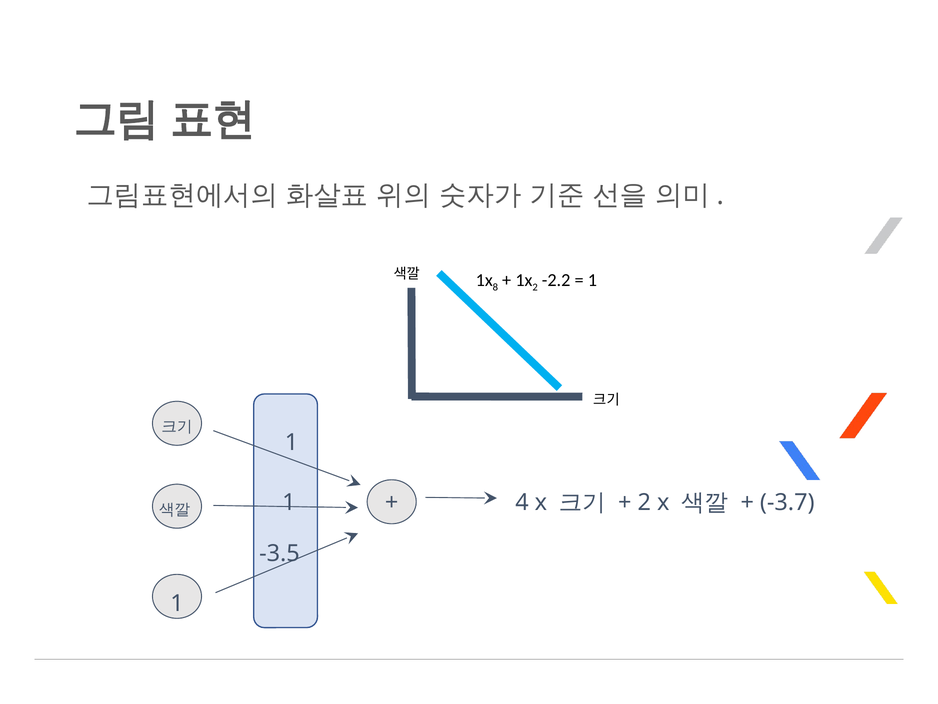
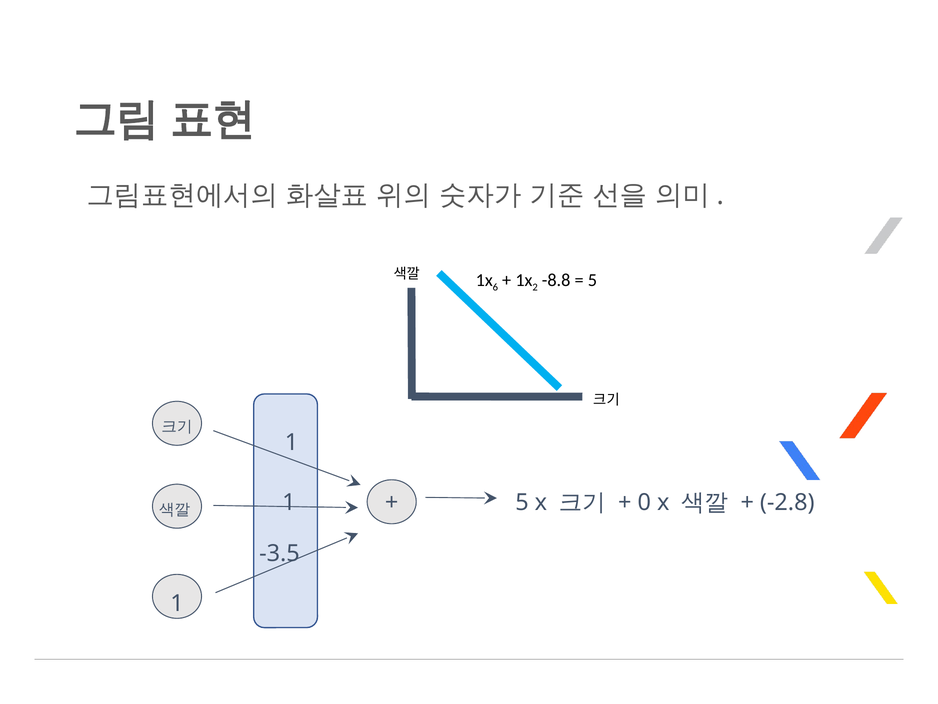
8: 8 -> 6
-2.2: -2.2 -> -8.8
1 at (592, 280): 1 -> 5
4 at (522, 502): 4 -> 5
2 at (644, 502): 2 -> 0
-3.7: -3.7 -> -2.8
